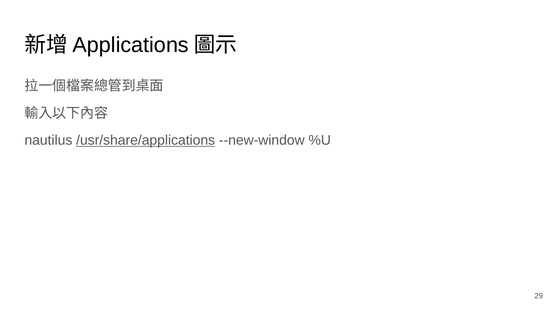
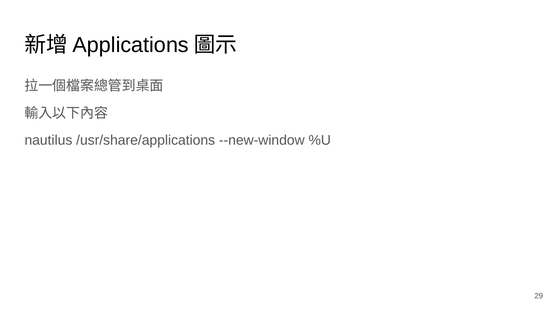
/usr/share/applications underline: present -> none
